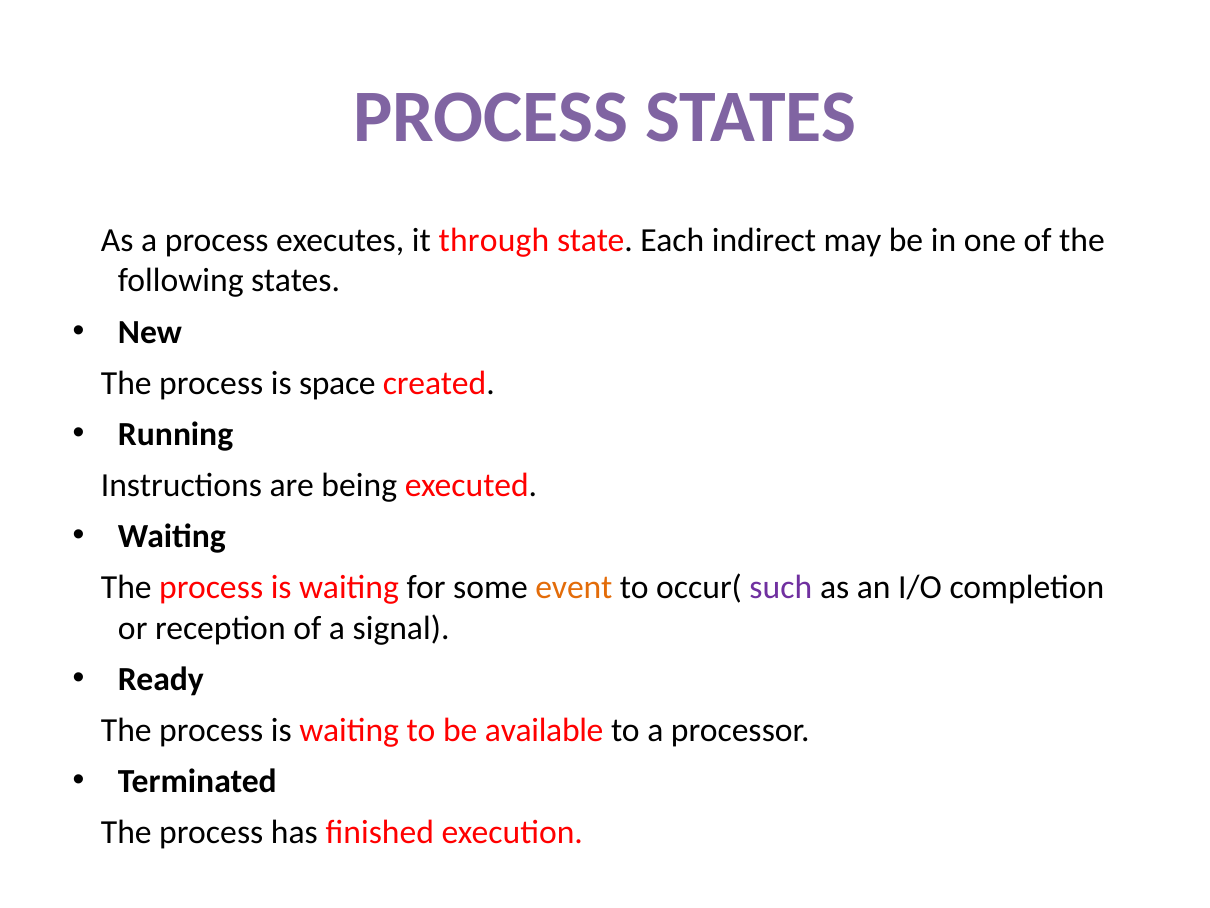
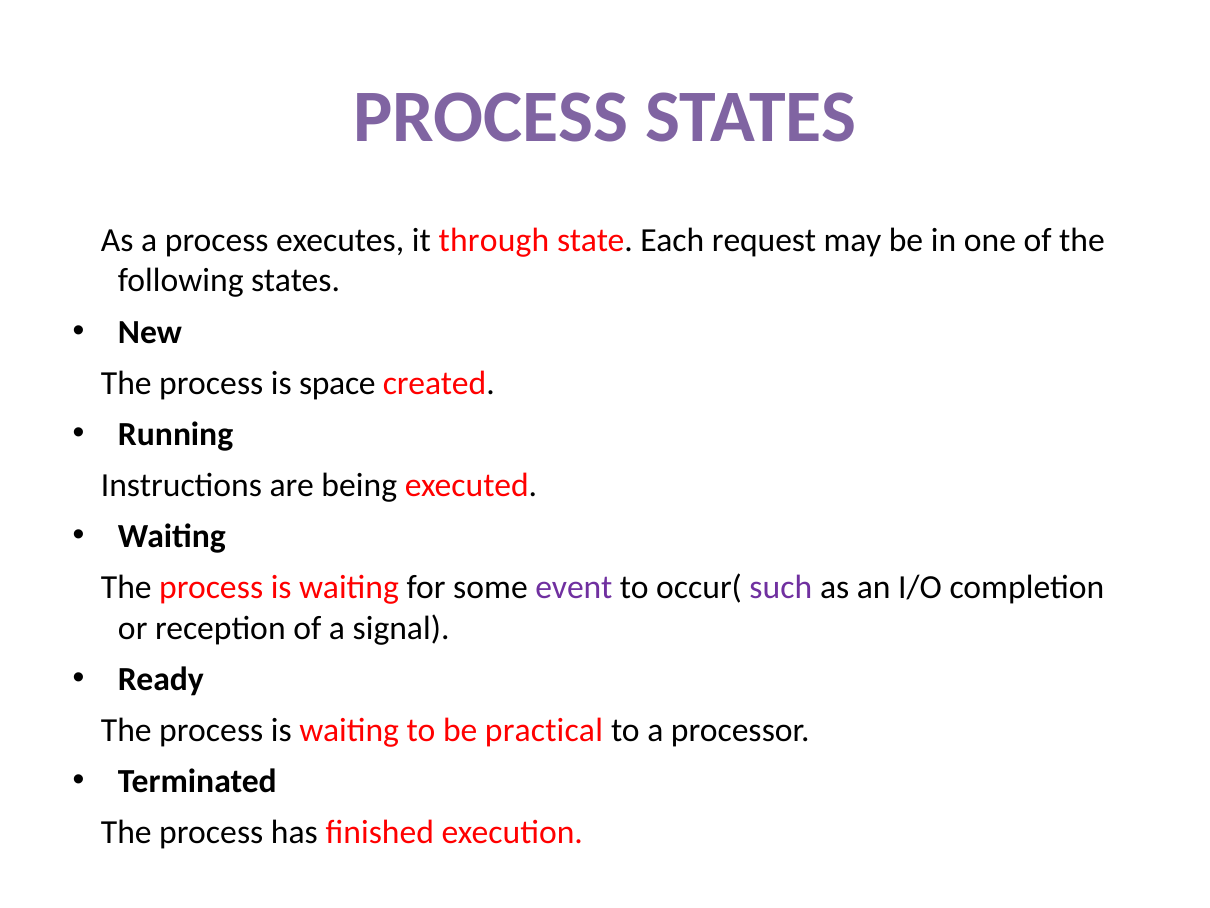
indirect: indirect -> request
event colour: orange -> purple
available: available -> practical
